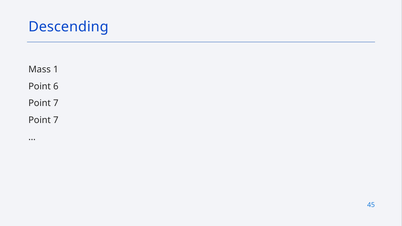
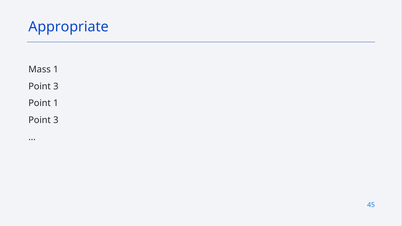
Descending: Descending -> Appropriate
6 at (56, 86): 6 -> 3
7 at (56, 103): 7 -> 1
7 at (56, 120): 7 -> 3
